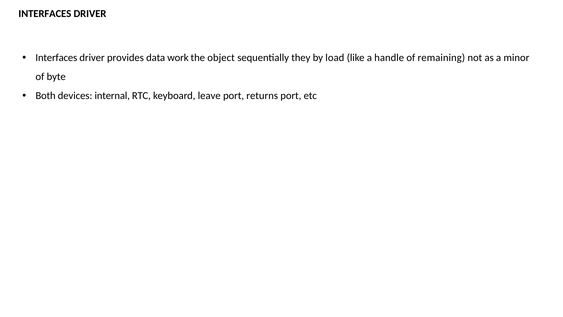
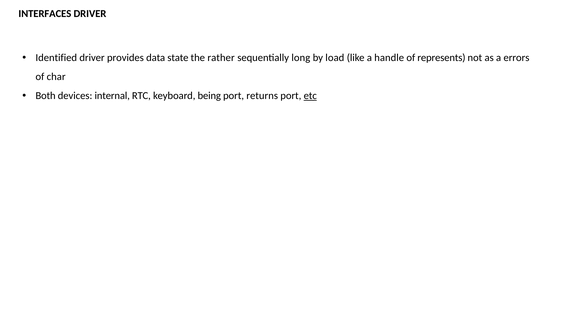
Interfaces at (56, 58): Interfaces -> Identified
work: work -> state
object: object -> rather
they: they -> long
remaining: remaining -> represents
minor: minor -> errors
byte: byte -> char
leave: leave -> being
etc underline: none -> present
